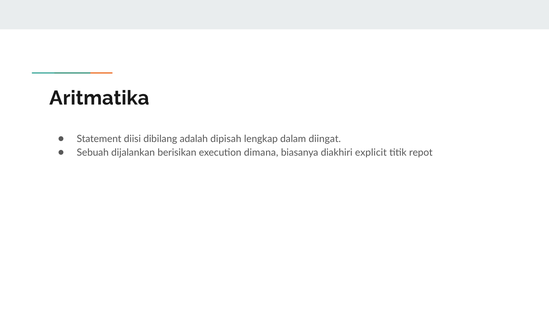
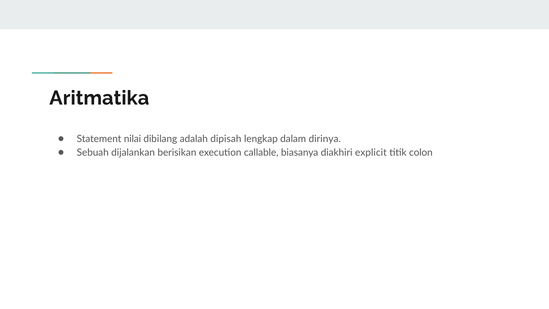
diisi: diisi -> nilai
diingat: diingat -> dirinya
dimana: dimana -> callable
repot: repot -> colon
